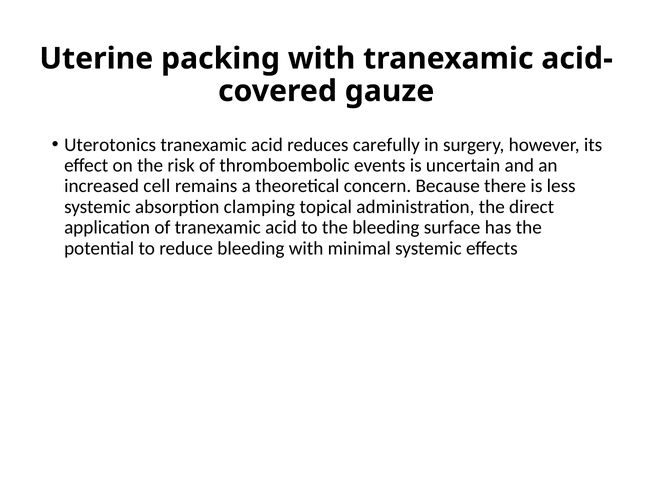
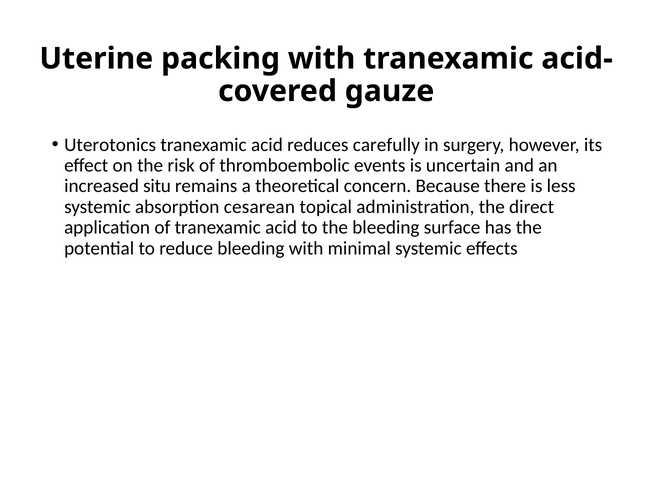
cell: cell -> situ
clamping: clamping -> cesarean
